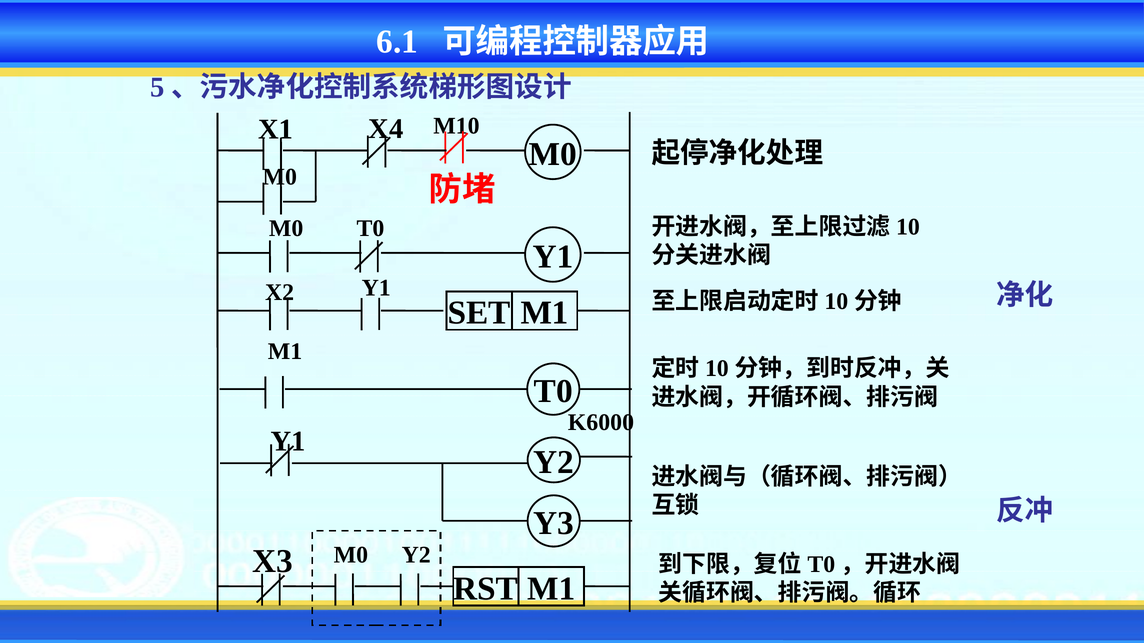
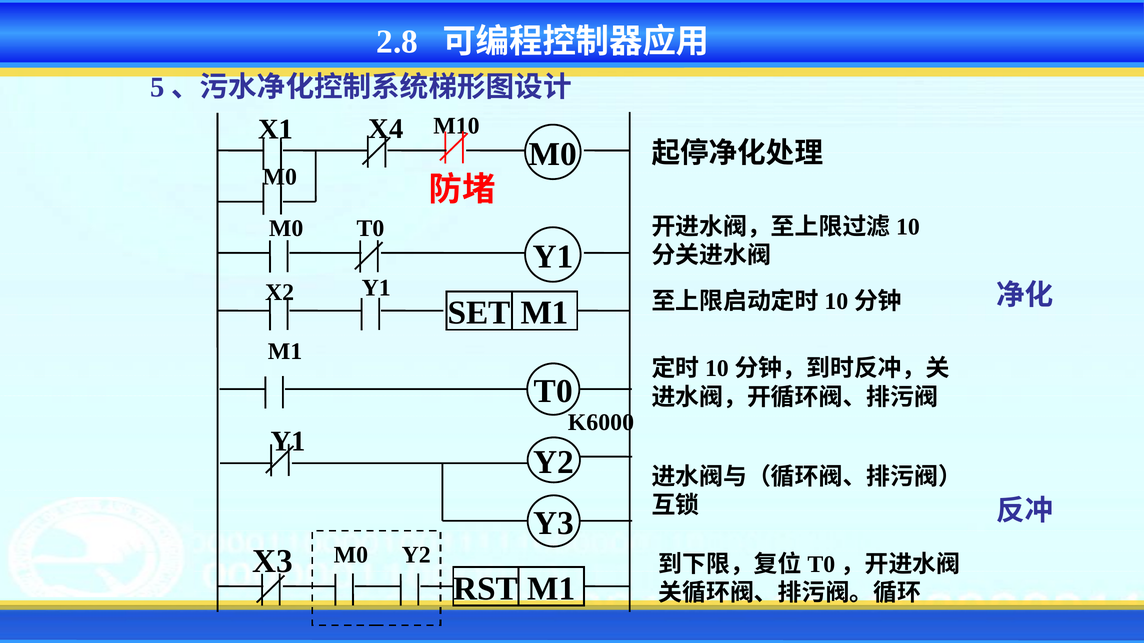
6.1: 6.1 -> 2.8
